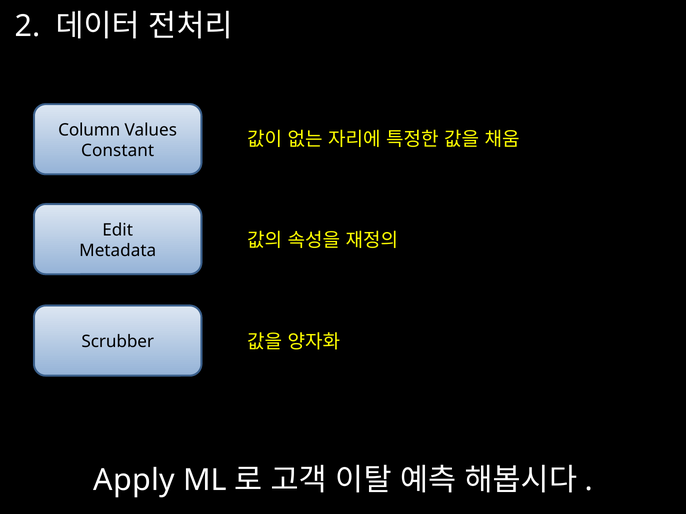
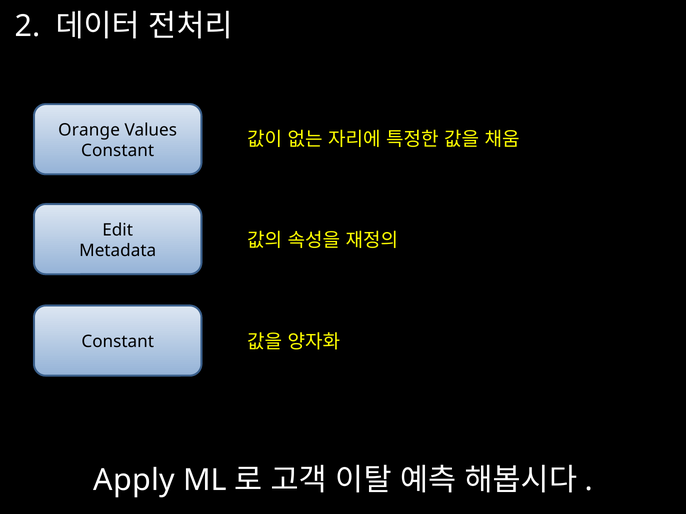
Column: Column -> Orange
Scrubber at (118, 342): Scrubber -> Constant
